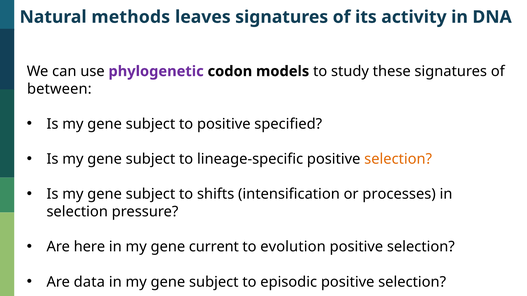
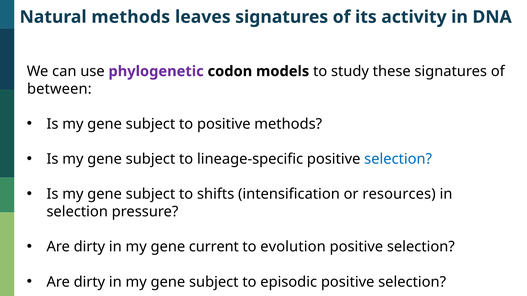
positive specified: specified -> methods
selection at (398, 159) colour: orange -> blue
processes: processes -> resources
here at (89, 247): here -> dirty
data at (89, 282): data -> dirty
